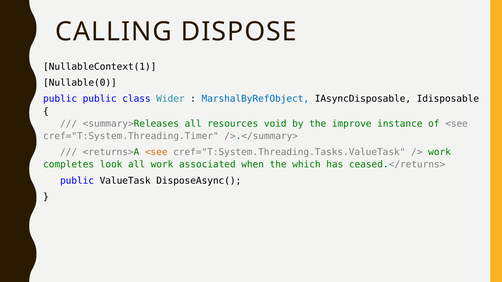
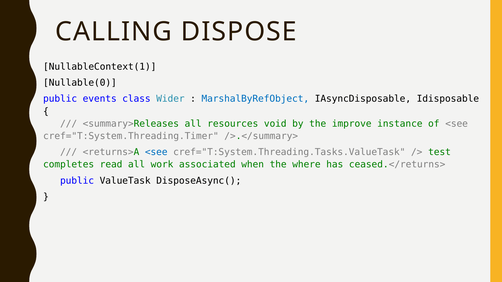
public public: public -> events
<see at (156, 152) colour: orange -> blue
work at (440, 152): work -> test
look: look -> read
which: which -> where
